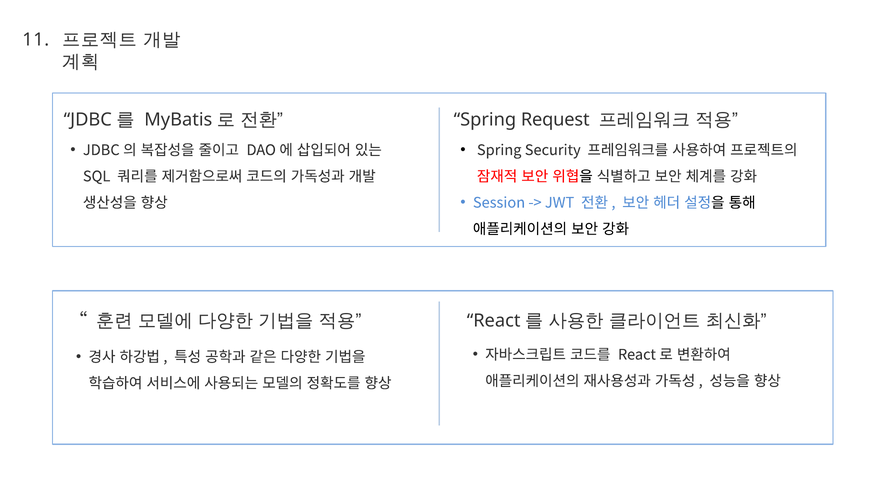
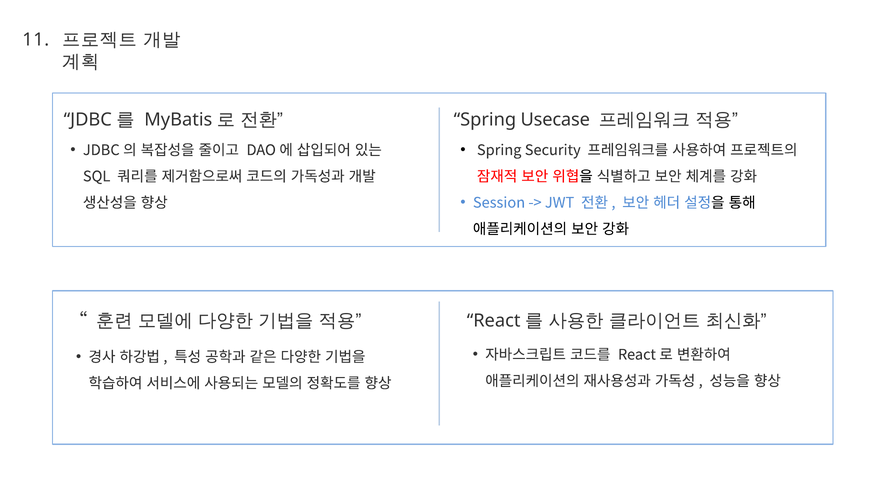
Request: Request -> Usecase
